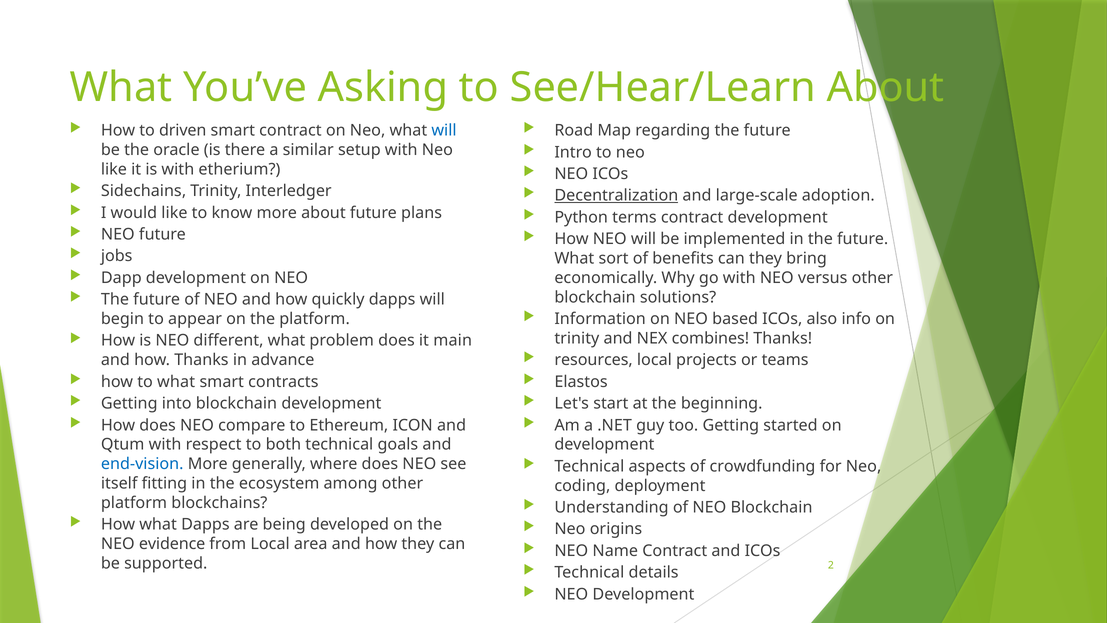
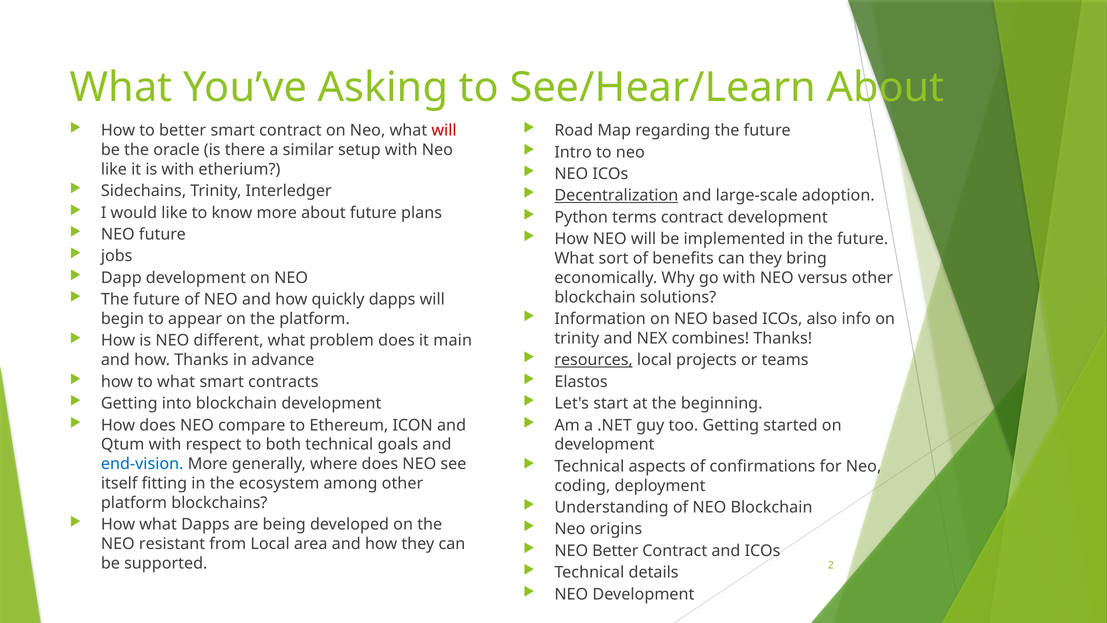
to driven: driven -> better
will at (444, 130) colour: blue -> red
resources underline: none -> present
crowdfunding: crowdfunding -> confirmations
evidence: evidence -> resistant
NEO Name: Name -> Better
